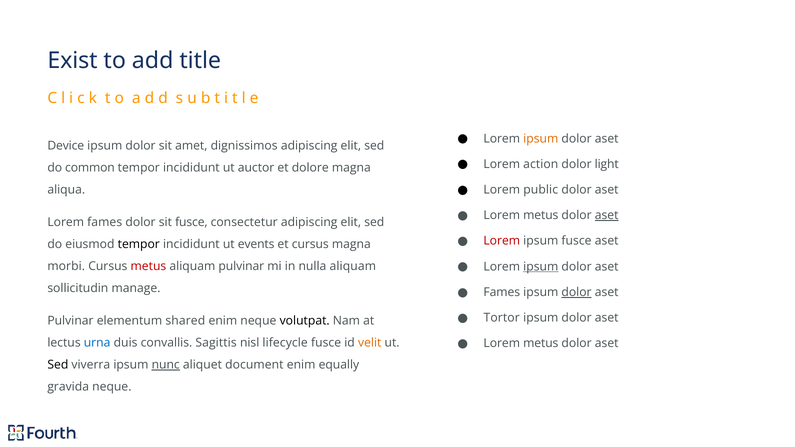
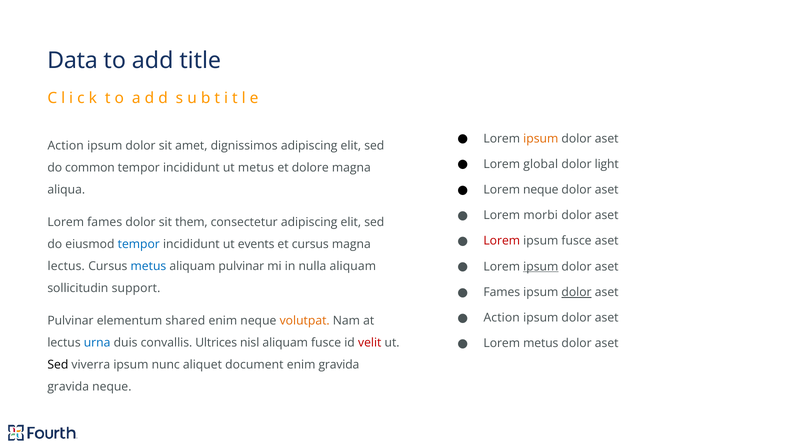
Exist: Exist -> Data
Device at (66, 146): Device -> Action
action: action -> global
ut auctor: auctor -> metus
Lorem public: public -> neque
metus at (541, 215): metus -> morbi
aset at (607, 215) underline: present -> none
sit fusce: fusce -> them
tempor at (139, 244) colour: black -> blue
morbi at (66, 266): morbi -> lectus
metus at (148, 266) colour: red -> blue
manage: manage -> support
Tortor at (502, 318): Tortor -> Action
volutpat colour: black -> orange
Sagittis: Sagittis -> Ultrices
nisl lifecycle: lifecycle -> aliquam
velit colour: orange -> red
nunc underline: present -> none
enim equally: equally -> gravida
